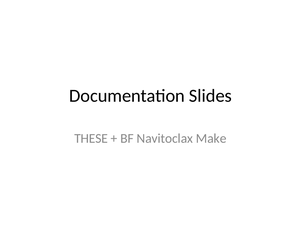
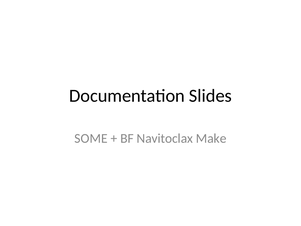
THESE: THESE -> SOME
